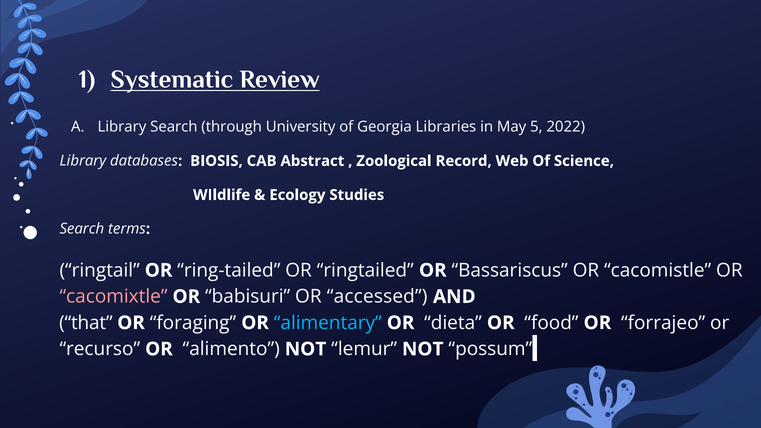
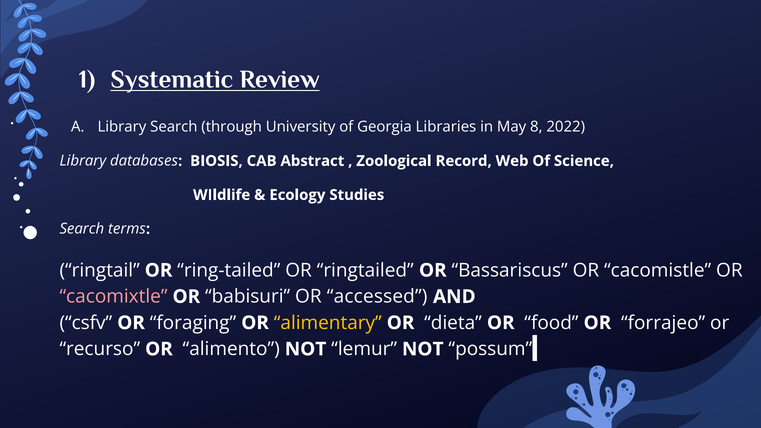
5: 5 -> 8
that: that -> csfv
alimentary colour: light blue -> yellow
